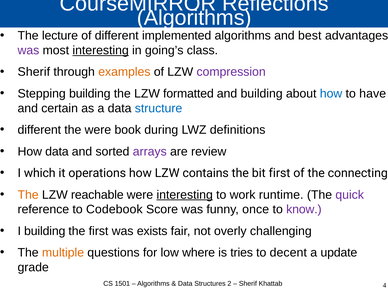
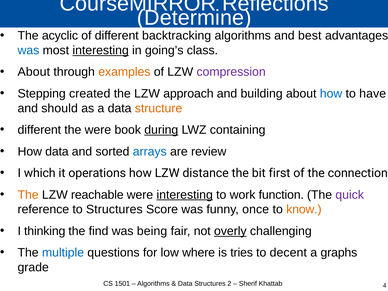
Algorithms at (194, 18): Algorithms -> Determine
lecture: lecture -> acyclic
implemented: implemented -> backtracking
was at (28, 50) colour: purple -> blue
Sherif at (34, 72): Sherif -> About
Stepping building: building -> created
formatted: formatted -> approach
certain: certain -> should
structure colour: blue -> orange
during underline: none -> present
definitions: definitions -> containing
arrays colour: purple -> blue
contains: contains -> distance
connecting: connecting -> connection
runtime: runtime -> function
to Codebook: Codebook -> Structures
know colour: purple -> orange
I building: building -> thinking
the first: first -> find
exists: exists -> being
overly underline: none -> present
multiple colour: orange -> blue
update: update -> graphs
